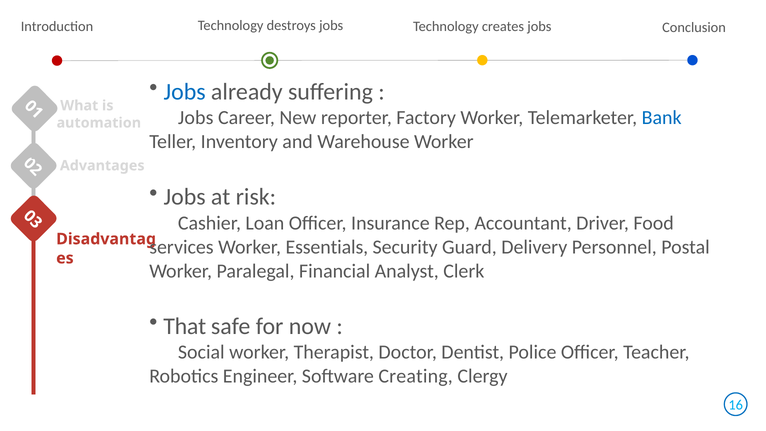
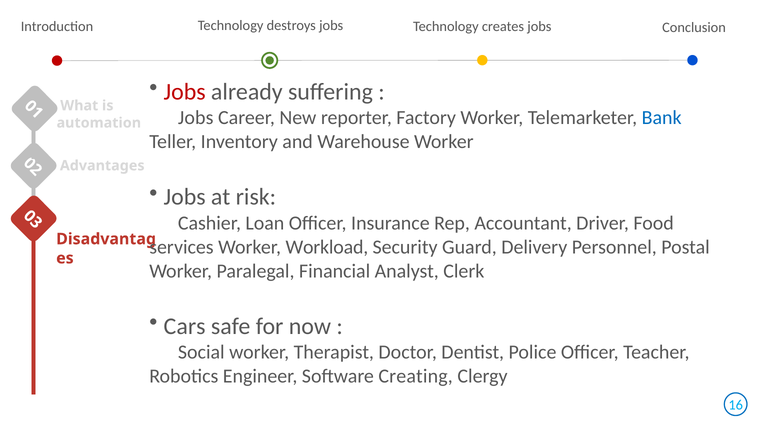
Jobs at (185, 92) colour: blue -> red
Essentials: Essentials -> Workload
That: That -> Cars
